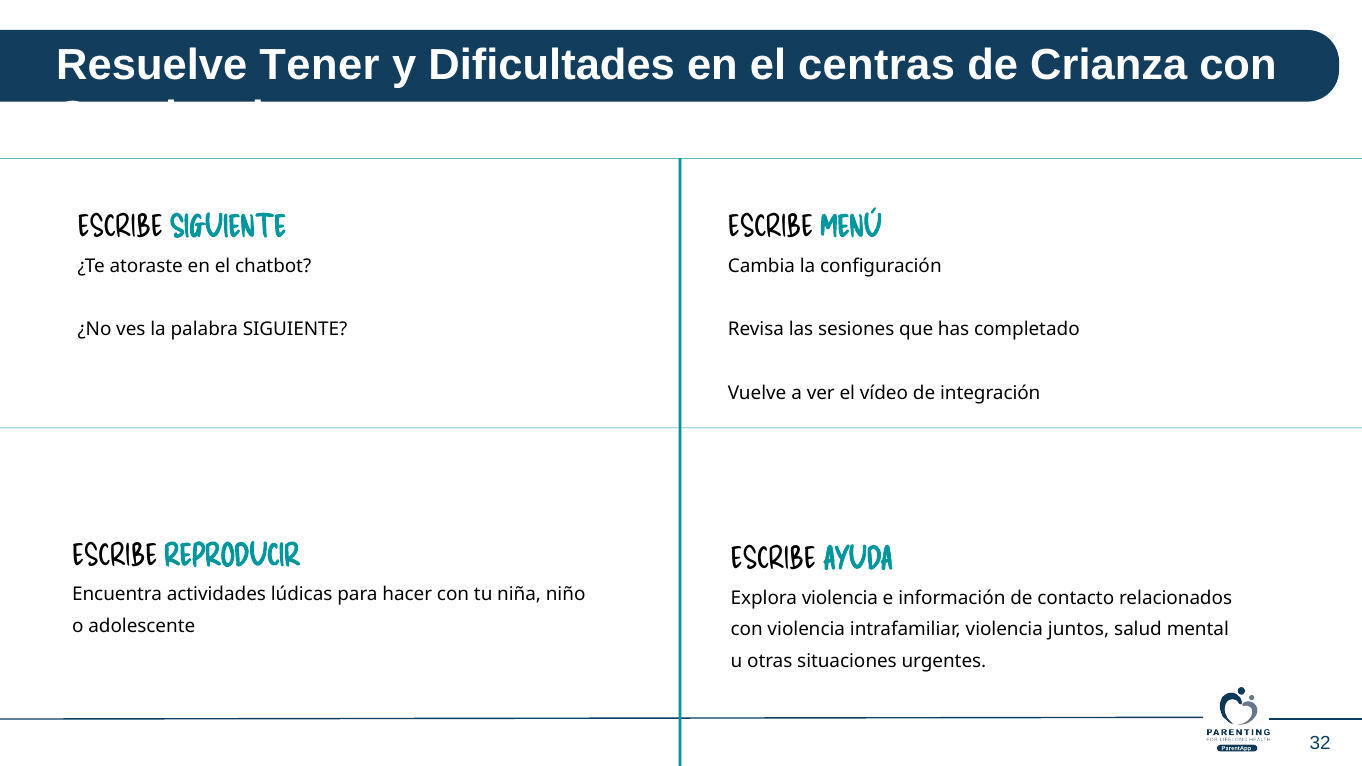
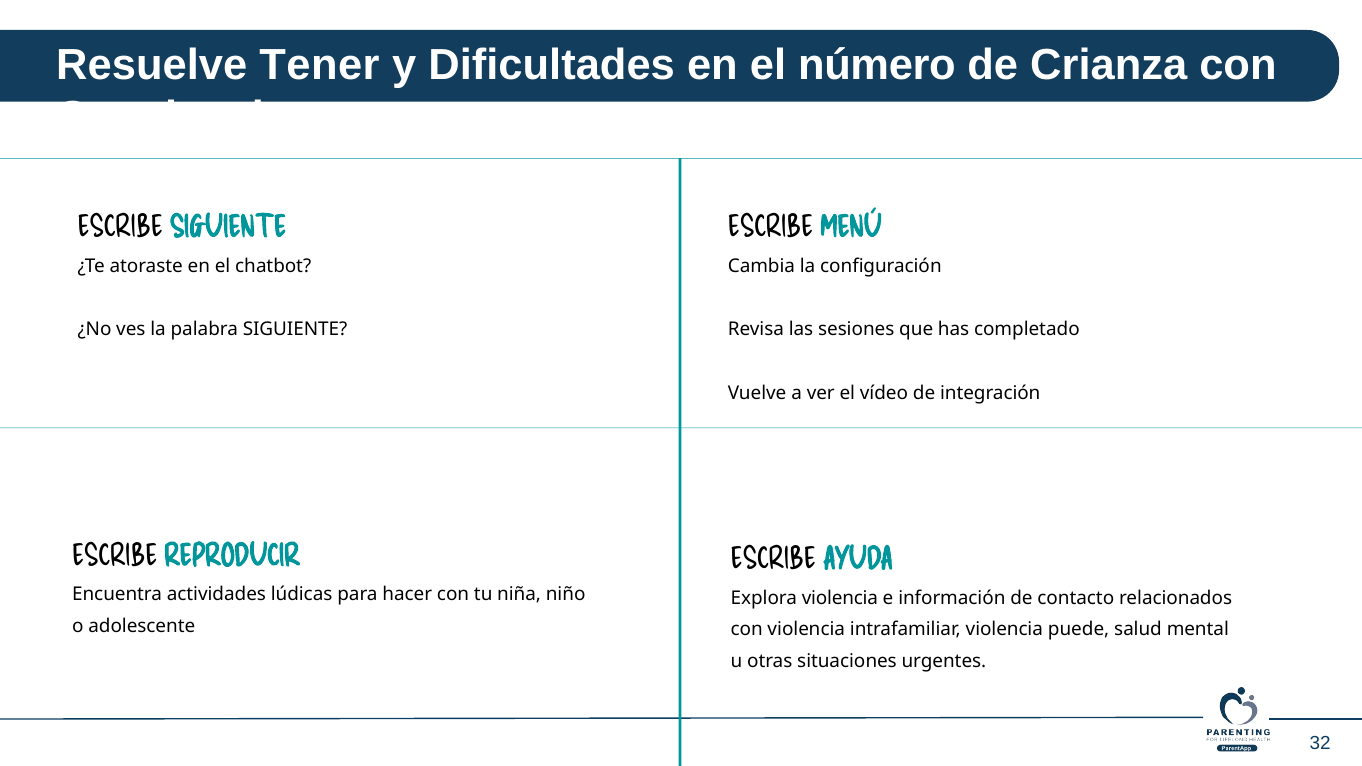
centras: centras -> número
juntos: juntos -> puede
